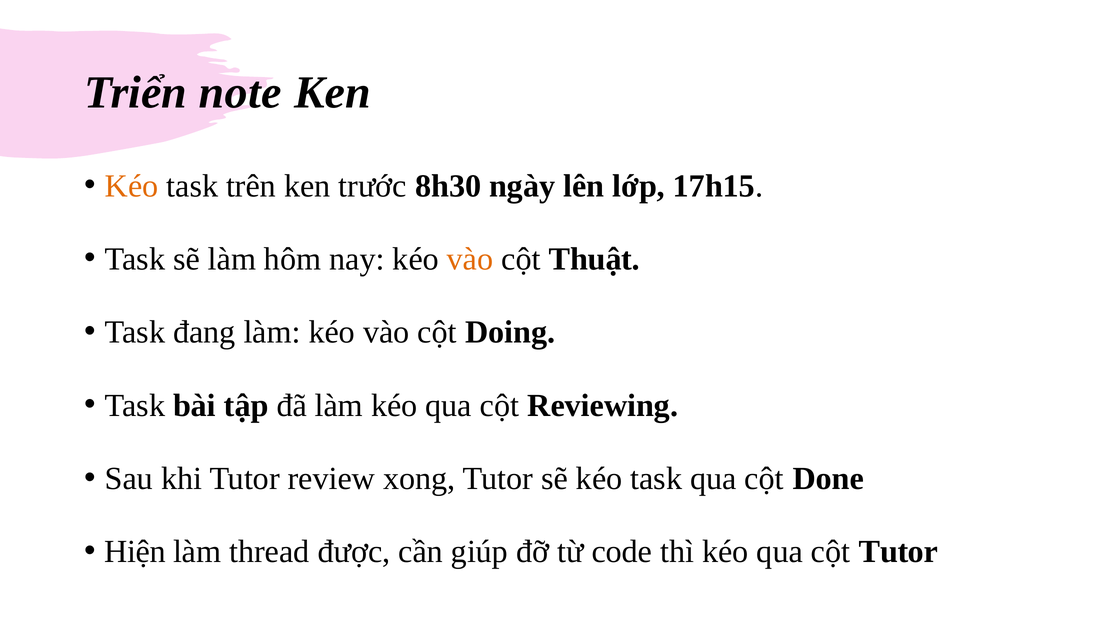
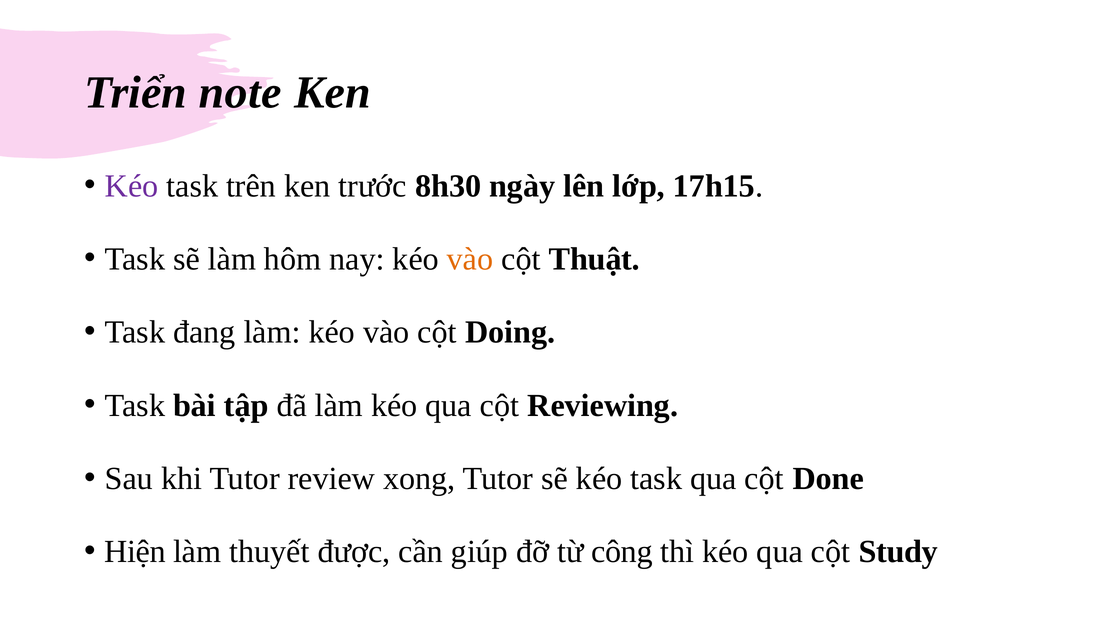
Kéo at (132, 186) colour: orange -> purple
thread: thread -> thuyết
code: code -> công
cột Tutor: Tutor -> Study
